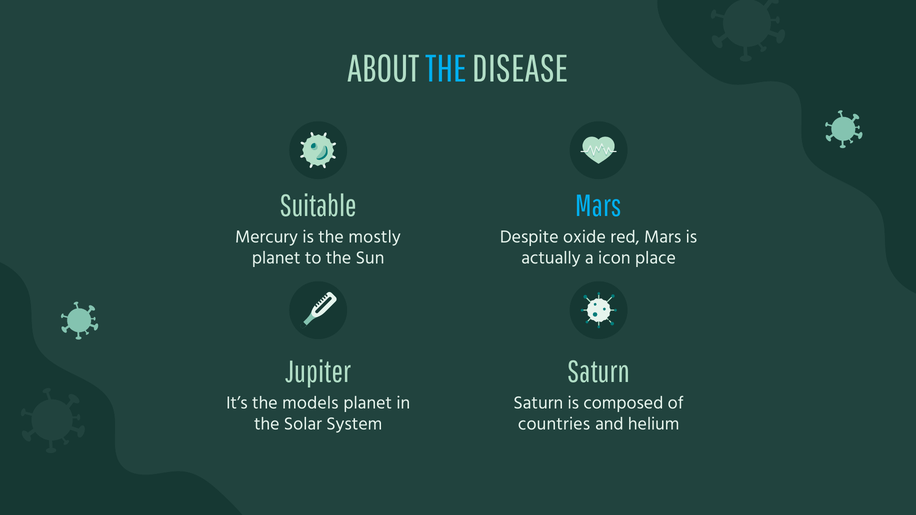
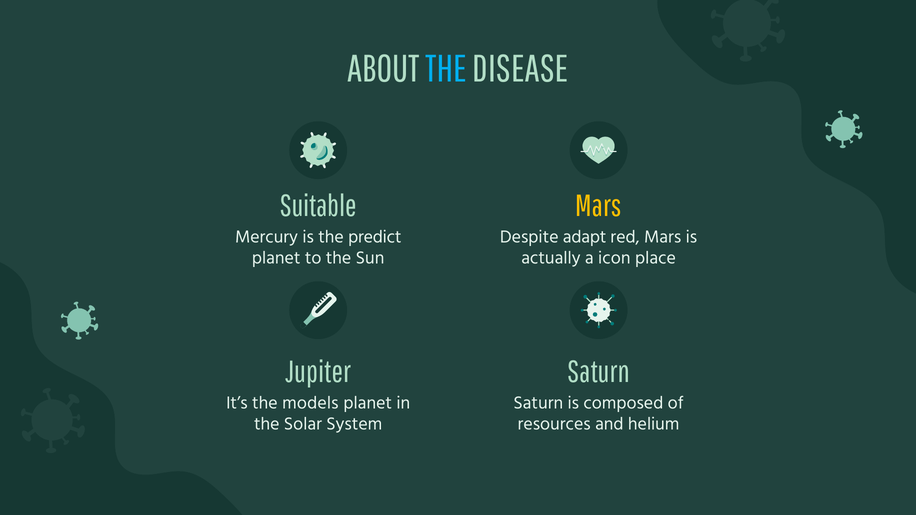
Mars at (599, 206) colour: light blue -> yellow
mostly: mostly -> predict
oxide: oxide -> adapt
countries: countries -> resources
